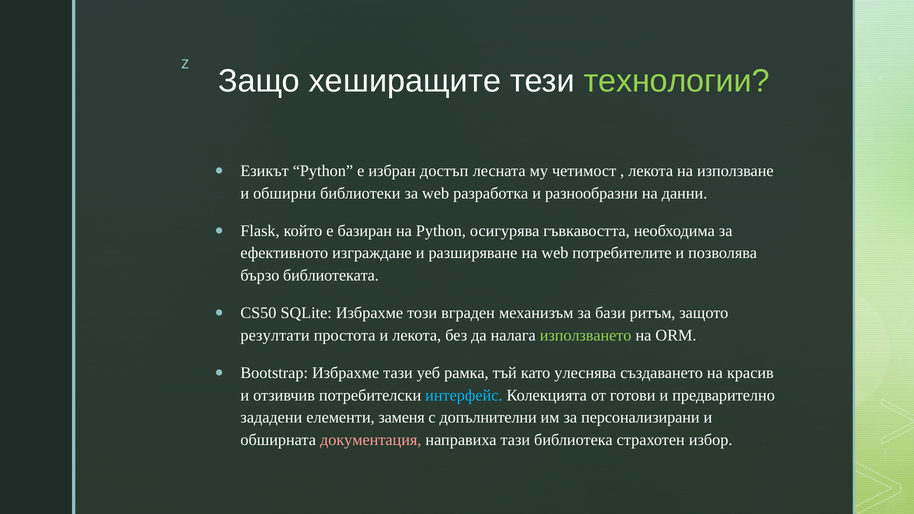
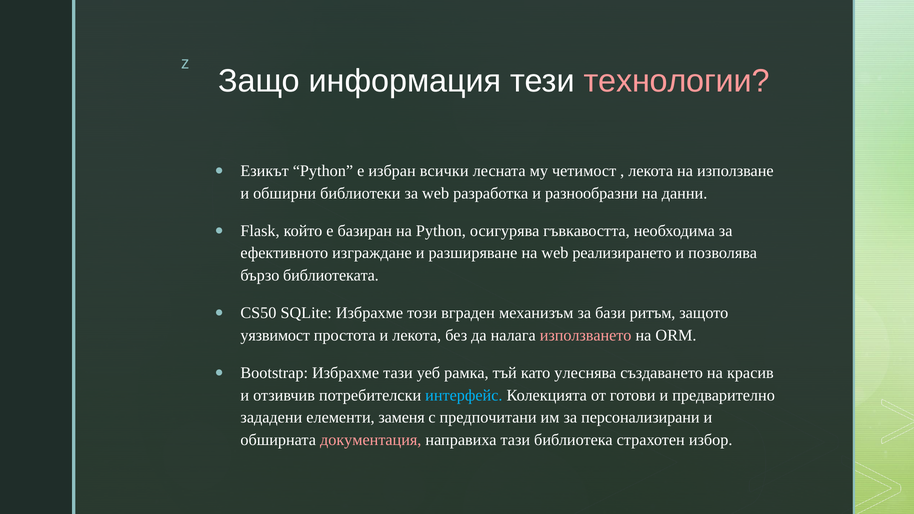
хеширащите: хеширащите -> информация
технологии colour: light green -> pink
достъп: достъп -> всички
потребителите: потребителите -> реализирането
резултати: резултати -> уязвимост
използването colour: light green -> pink
допълнителни: допълнителни -> предпочитани
